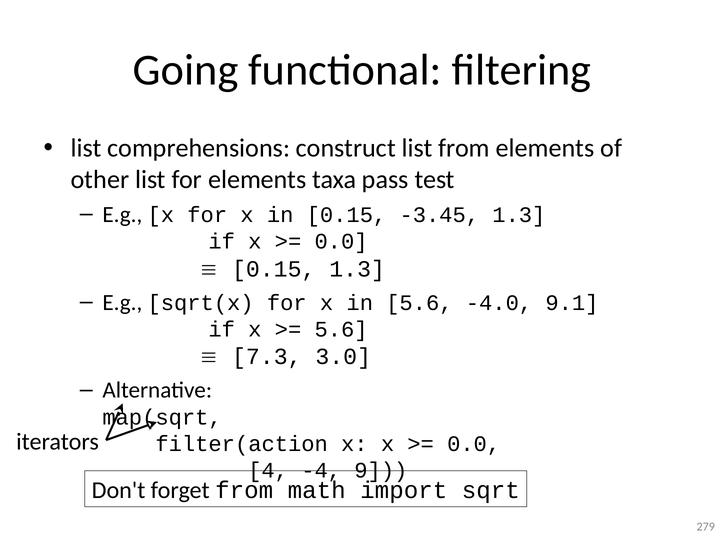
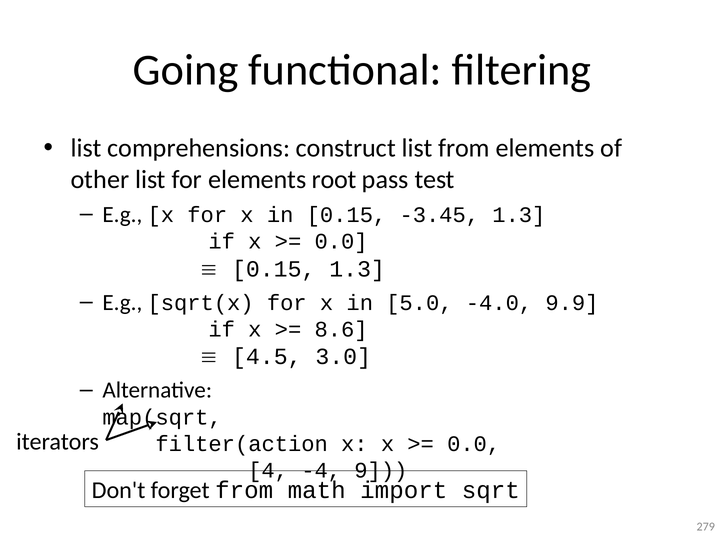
taxa: taxa -> root
in 5.6: 5.6 -> 5.0
9.1: 9.1 -> 9.9
5.6 at (341, 329): 5.6 -> 8.6
7.3: 7.3 -> 4.5
